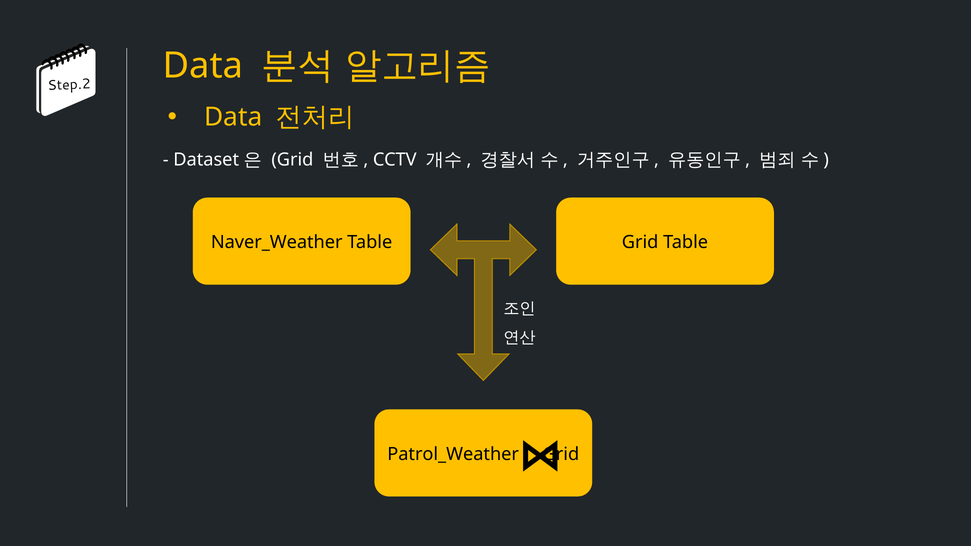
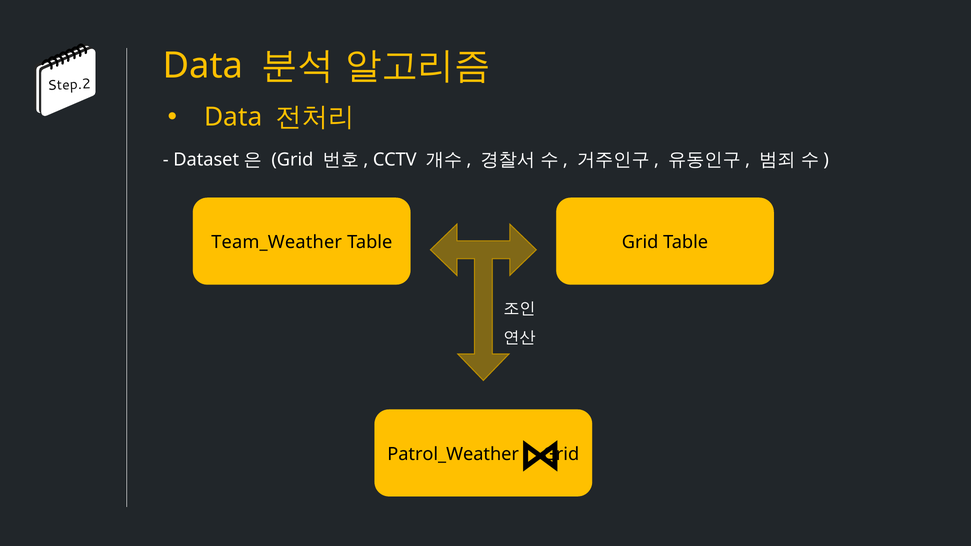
Naver_Weather: Naver_Weather -> Team_Weather
